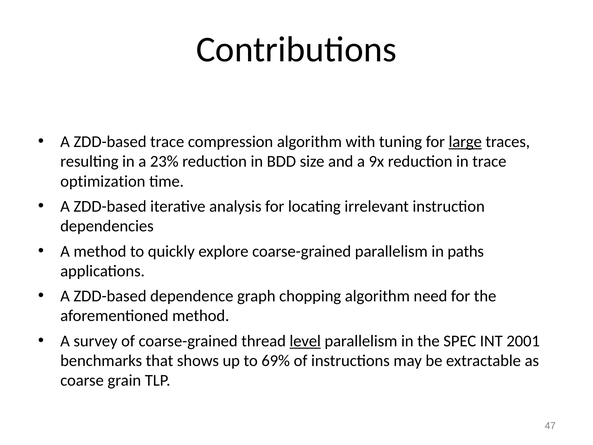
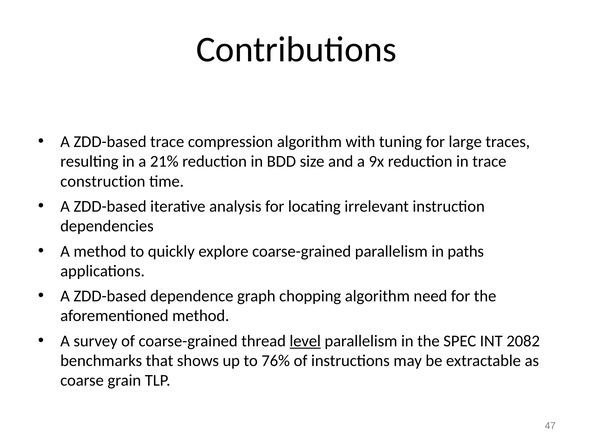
large underline: present -> none
23%: 23% -> 21%
optimization: optimization -> construction
2001: 2001 -> 2082
69%: 69% -> 76%
